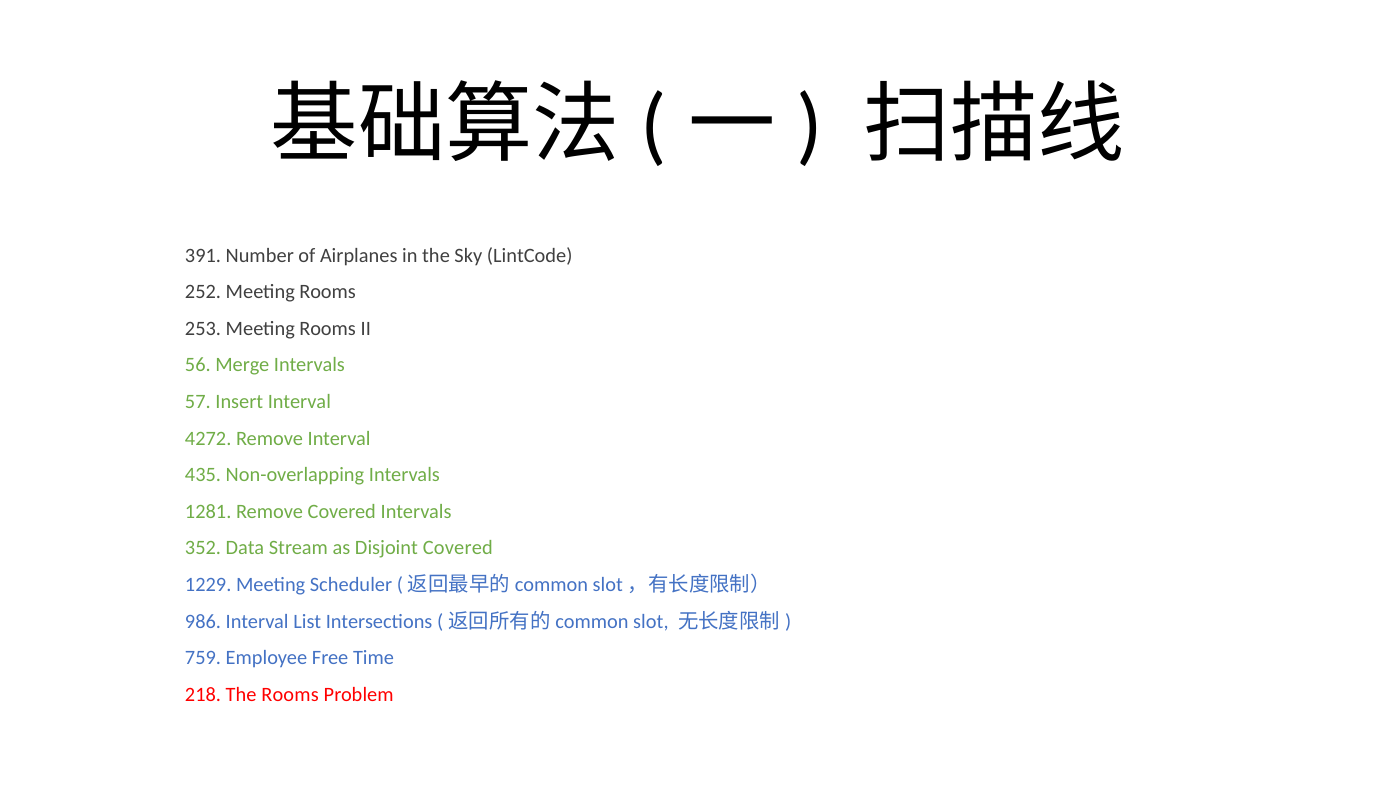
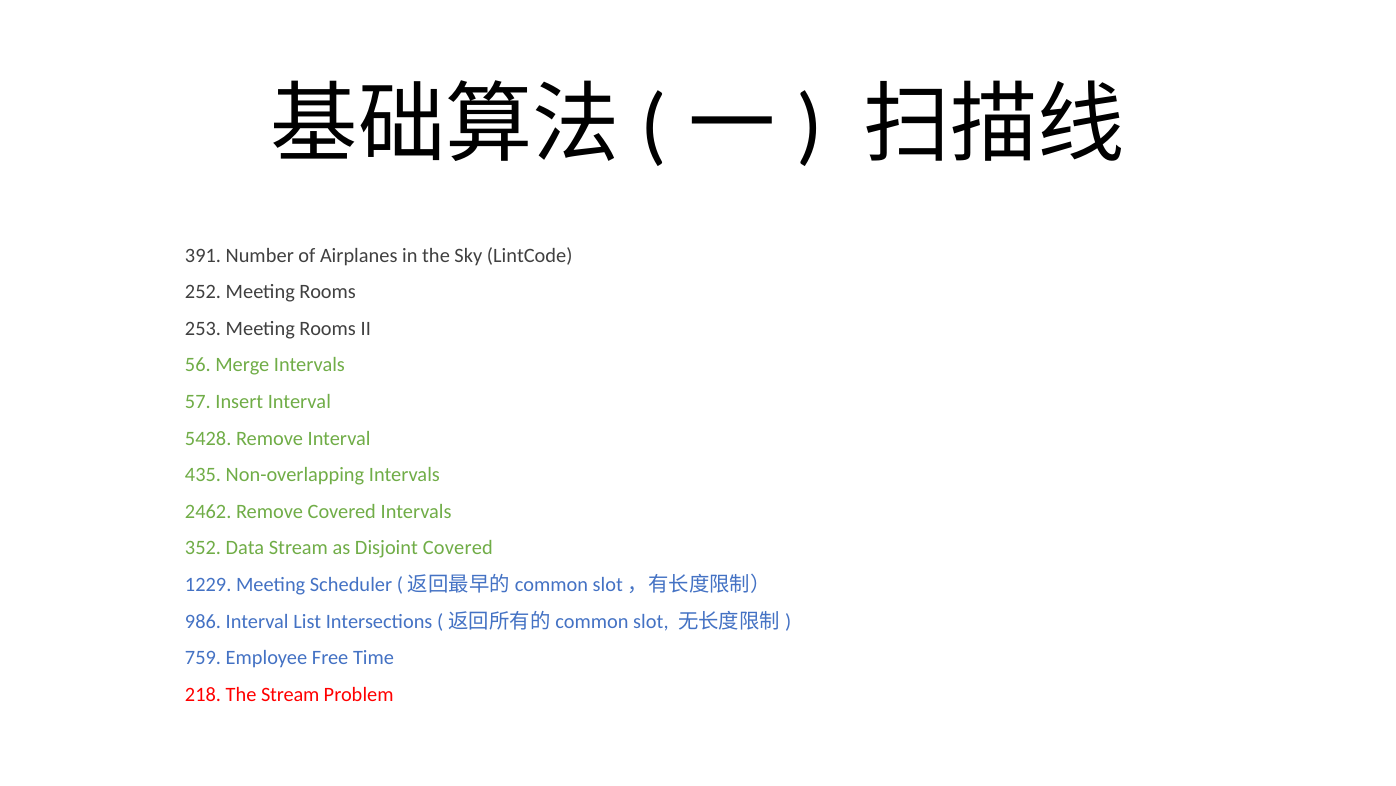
4272: 4272 -> 5428
1281: 1281 -> 2462
The Rooms: Rooms -> Stream
